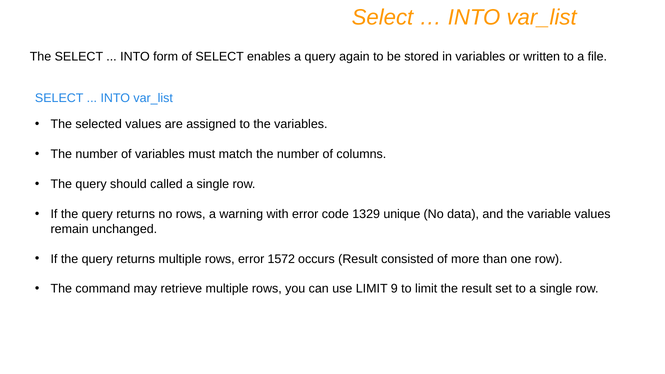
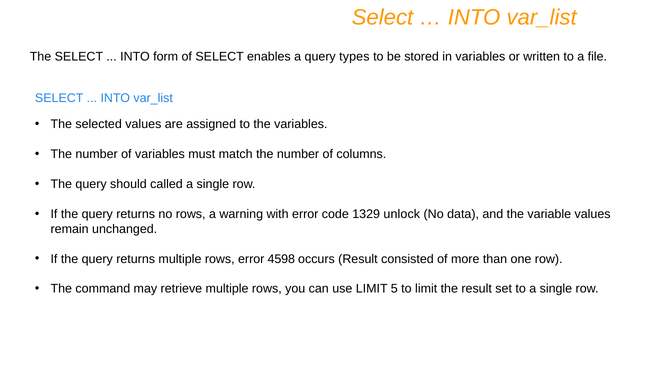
again: again -> types
unique: unique -> unlock
1572: 1572 -> 4598
9: 9 -> 5
